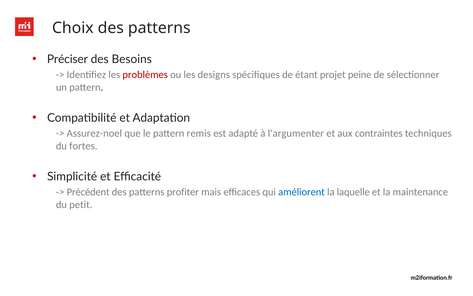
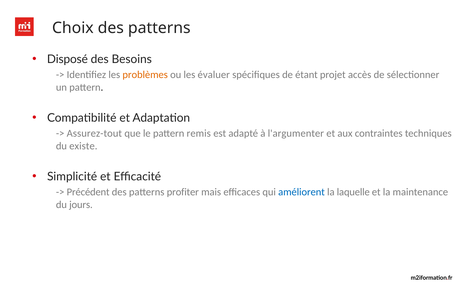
Préciser: Préciser -> Disposé
problèmes colour: red -> orange
designs: designs -> évaluer
peine: peine -> accès
Assurez-noel: Assurez-noel -> Assurez-tout
fortes: fortes -> existe
petit: petit -> jours
